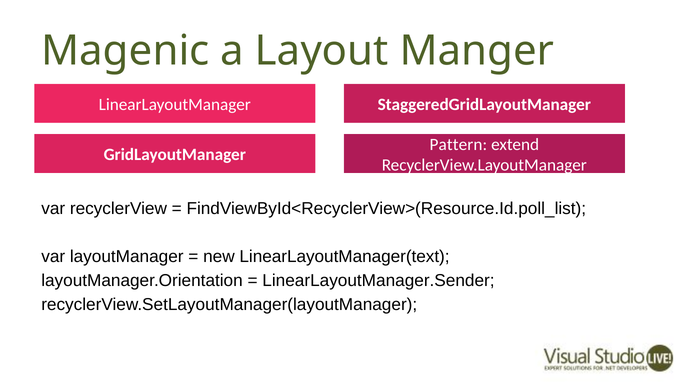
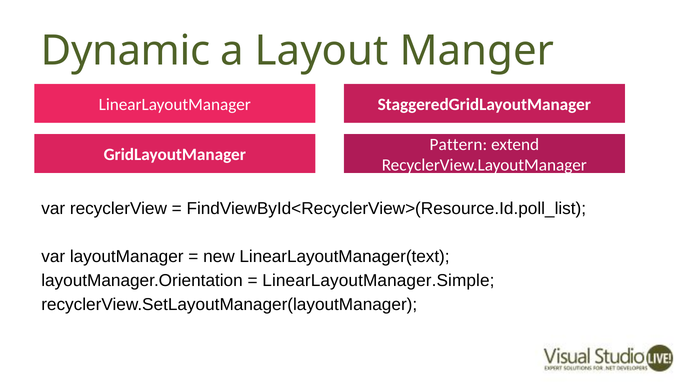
Magenic: Magenic -> Dynamic
LinearLayoutManager.Sender: LinearLayoutManager.Sender -> LinearLayoutManager.Simple
